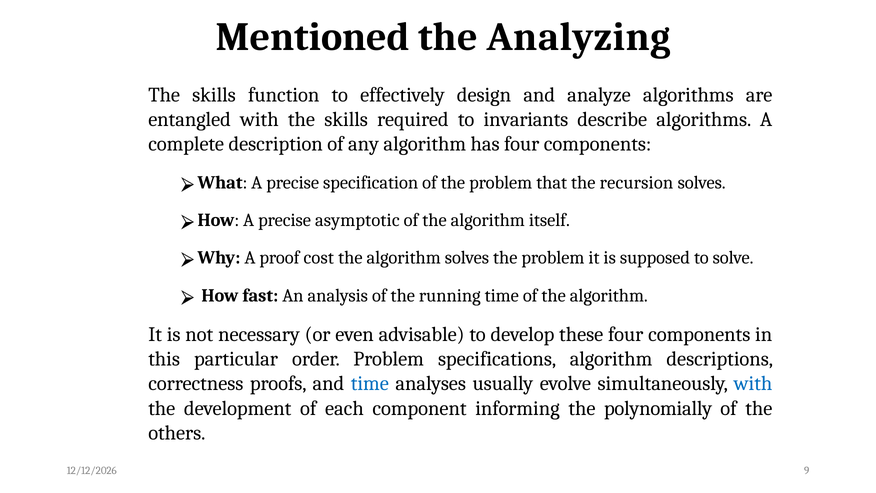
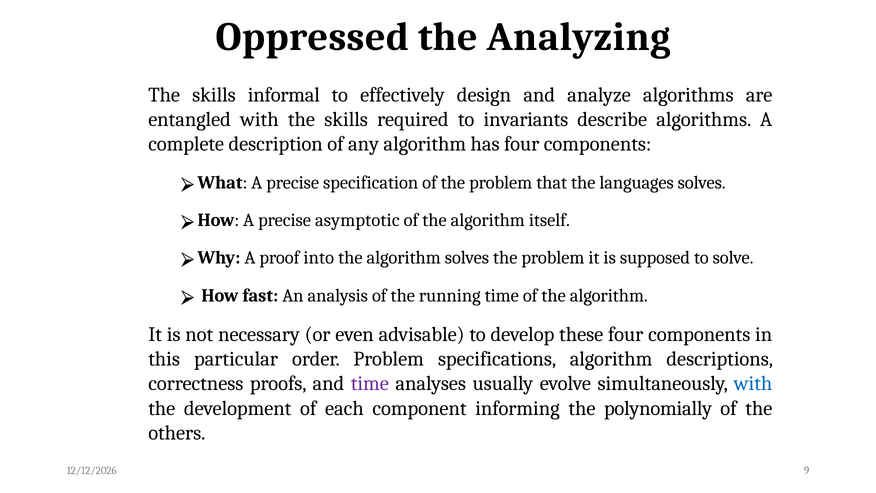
Mentioned: Mentioned -> Oppressed
function: function -> informal
recursion: recursion -> languages
cost: cost -> into
time at (370, 383) colour: blue -> purple
